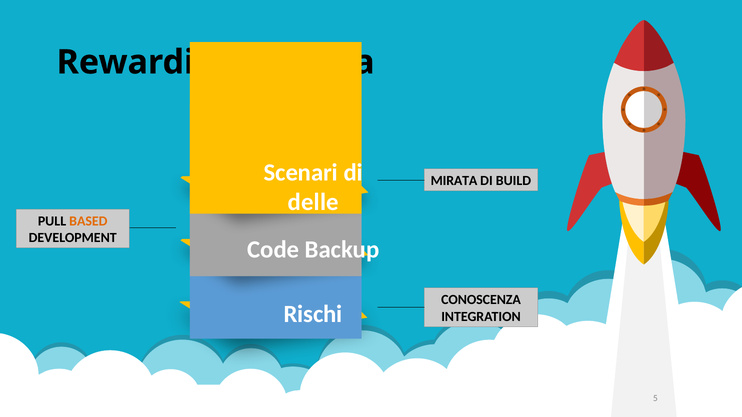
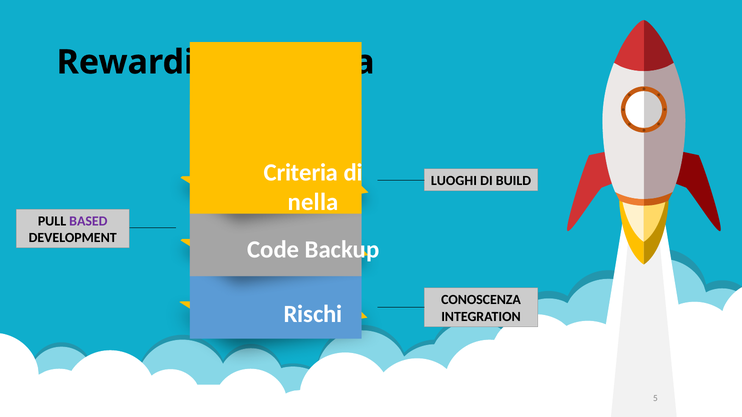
Scenari at (301, 173): Scenari -> Criteria
MIRATA: MIRATA -> LUOGHI
delle: delle -> nella
BASED colour: orange -> purple
